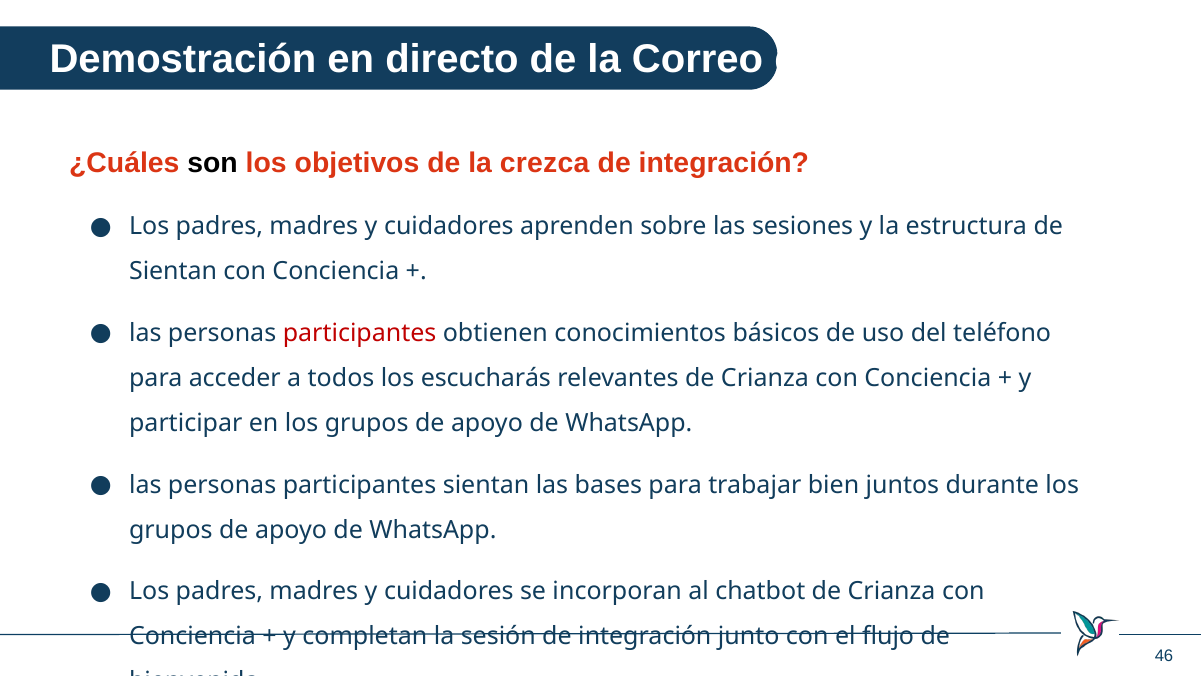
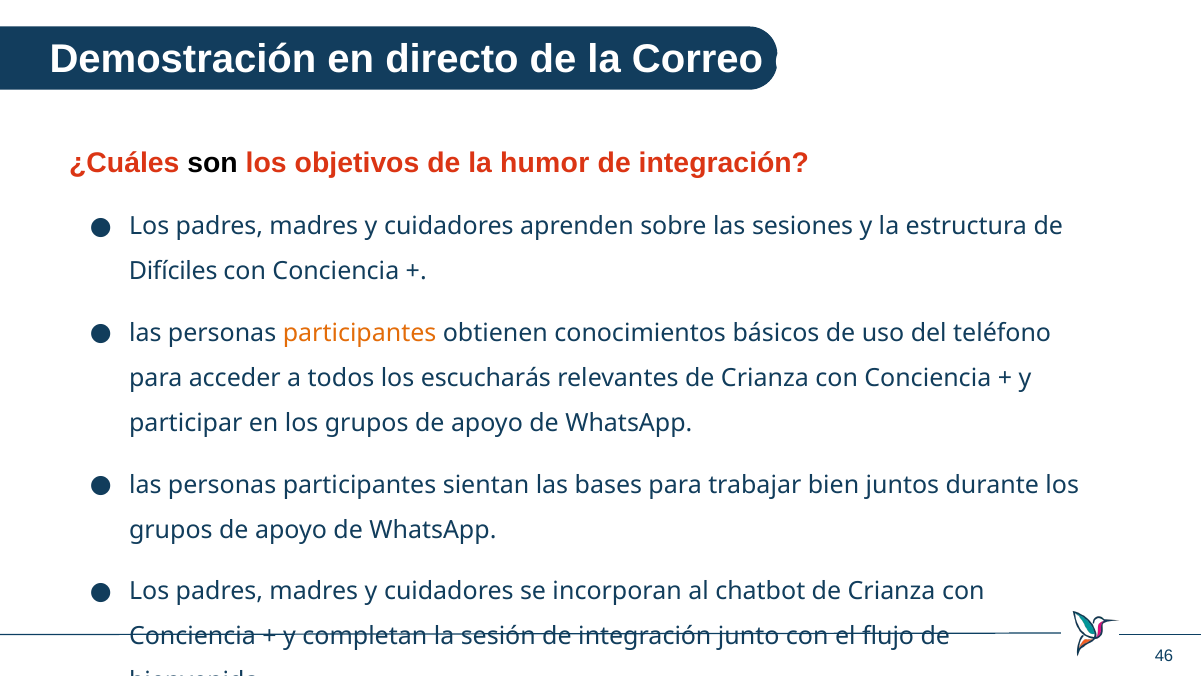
crezca: crezca -> humor
Sientan at (173, 271): Sientan -> Difíciles
participantes at (360, 333) colour: red -> orange
